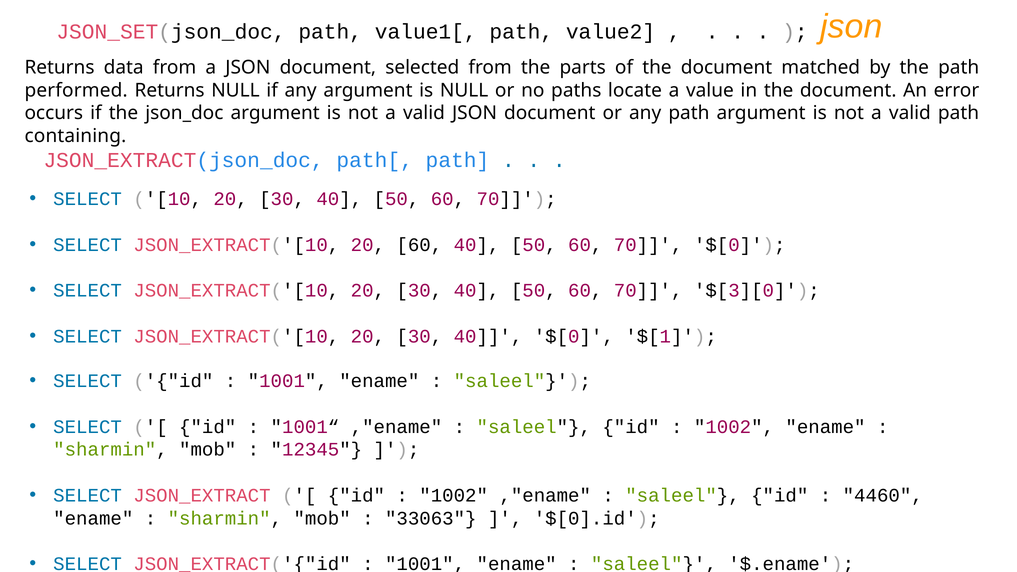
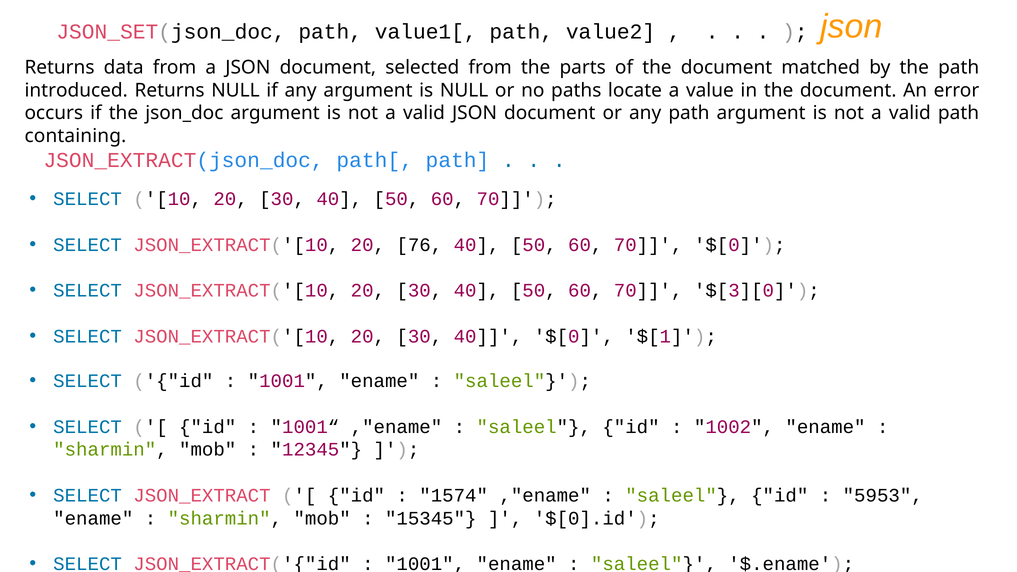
performed: performed -> introduced
20 60: 60 -> 76
1002 at (454, 495): 1002 -> 1574
4460: 4460 -> 5953
33063: 33063 -> 15345
